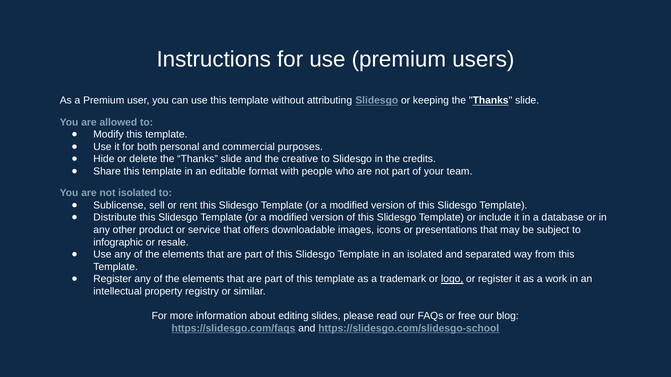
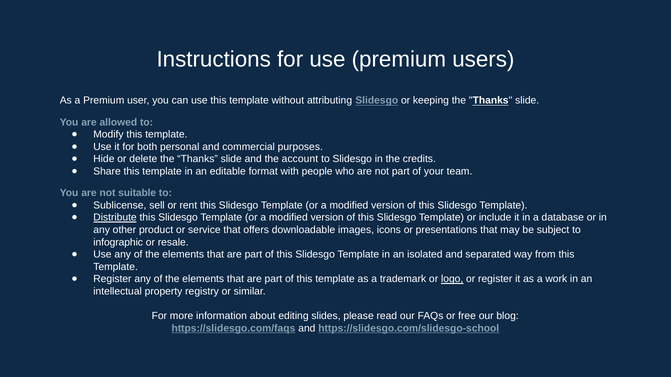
creative: creative -> account
not isolated: isolated -> suitable
Distribute underline: none -> present
